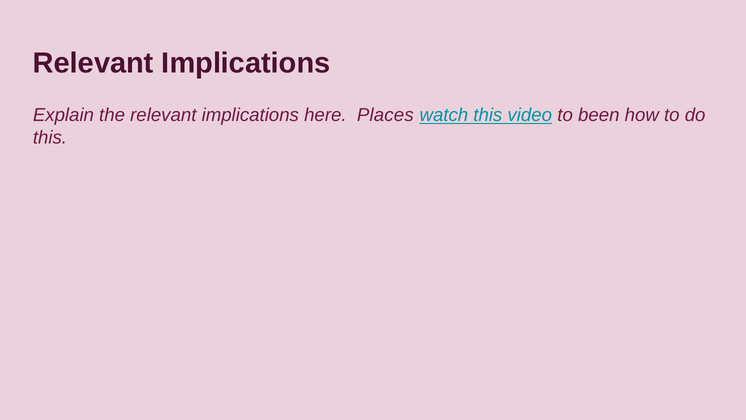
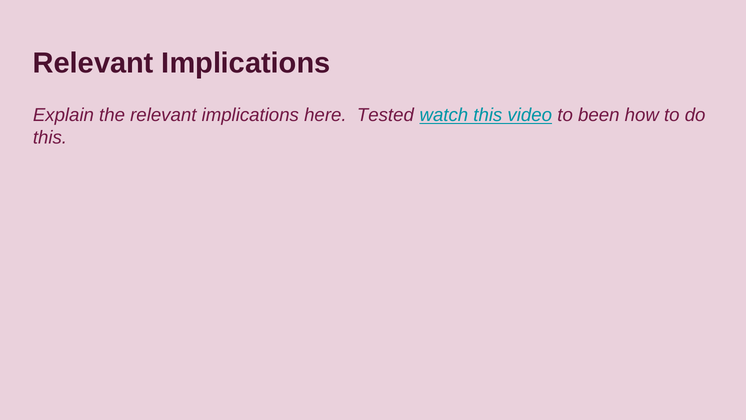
Places: Places -> Tested
